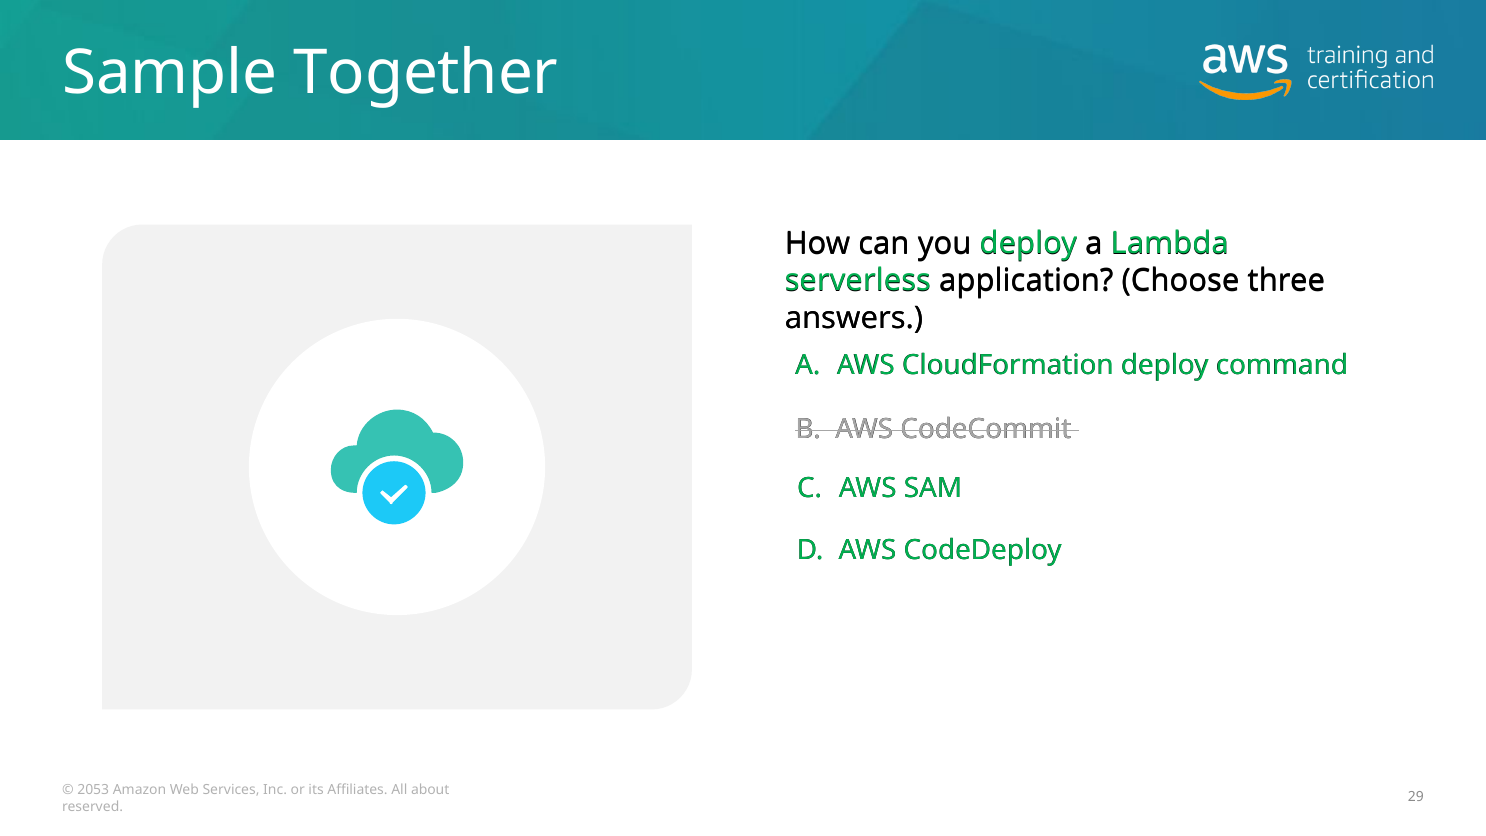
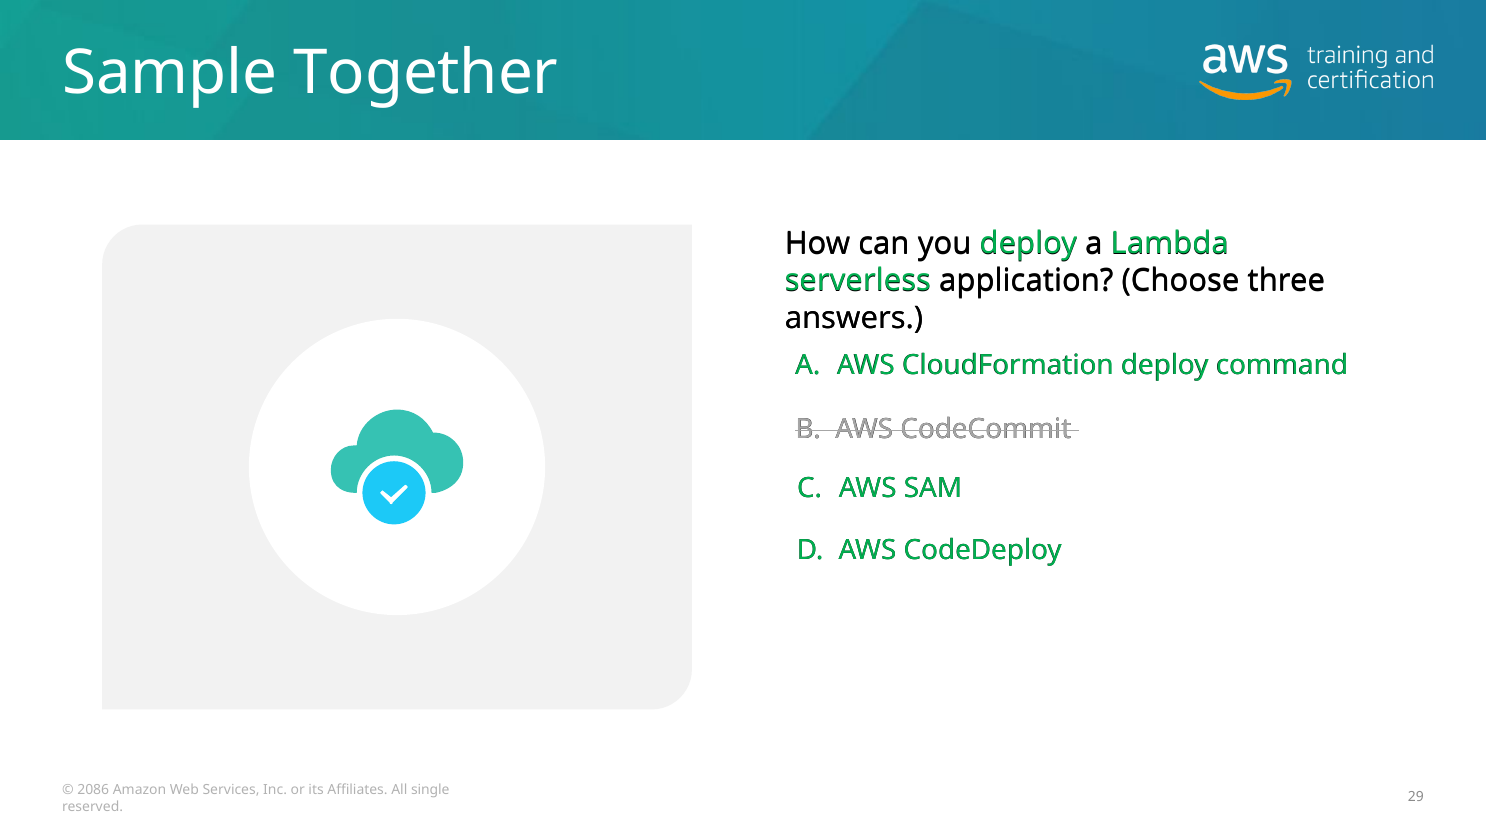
2053: 2053 -> 2086
about: about -> single
